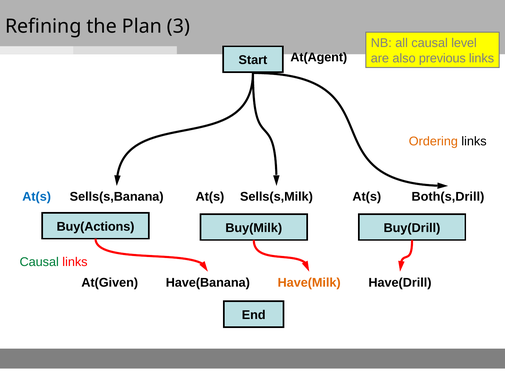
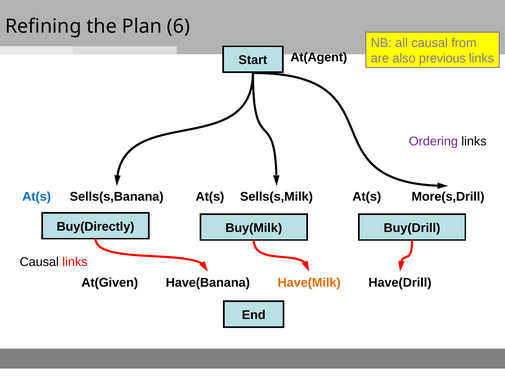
3: 3 -> 6
level: level -> from
Ordering colour: orange -> purple
Both(s,Drill: Both(s,Drill -> More(s,Drill
Buy(Actions: Buy(Actions -> Buy(Directly
Causal at (39, 262) colour: green -> black
